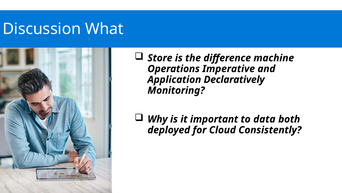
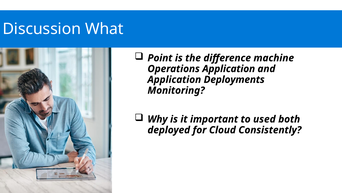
Store: Store -> Point
Operations Imperative: Imperative -> Application
Declaratively: Declaratively -> Deployments
data: data -> used
